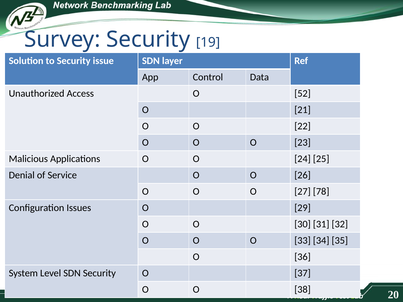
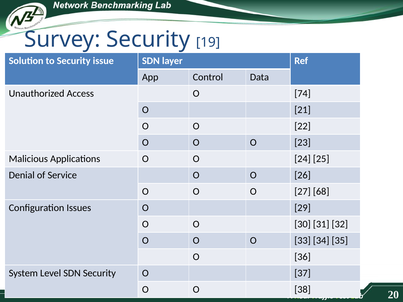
52: 52 -> 74
78: 78 -> 68
